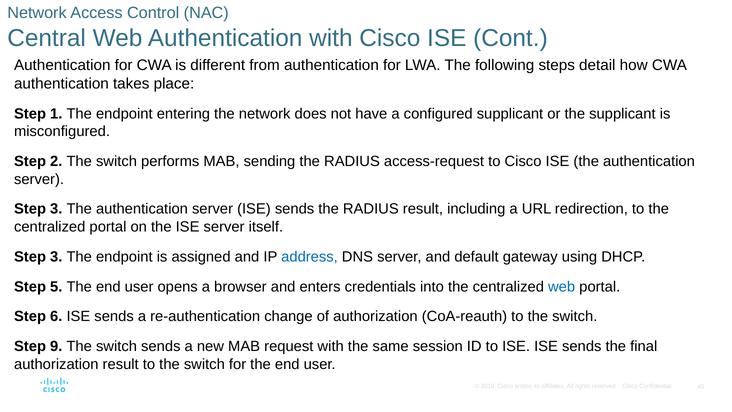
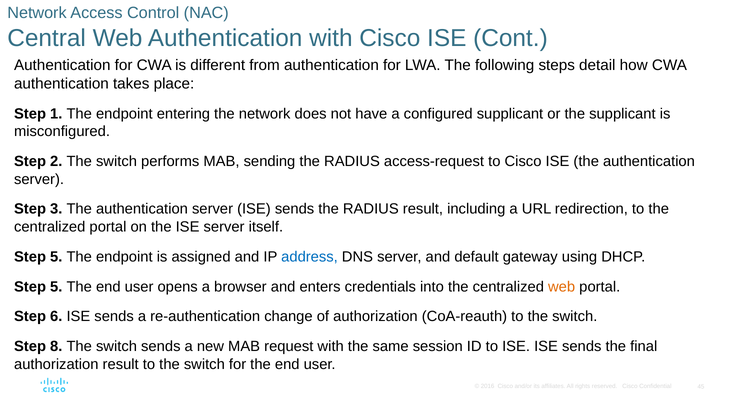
3 at (56, 257): 3 -> 5
web at (562, 286) colour: blue -> orange
9: 9 -> 8
